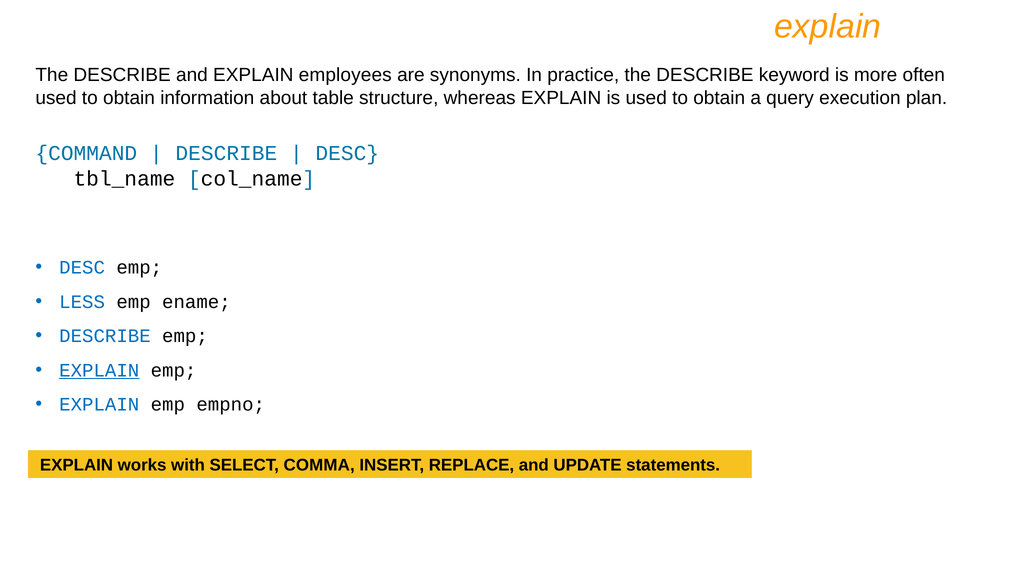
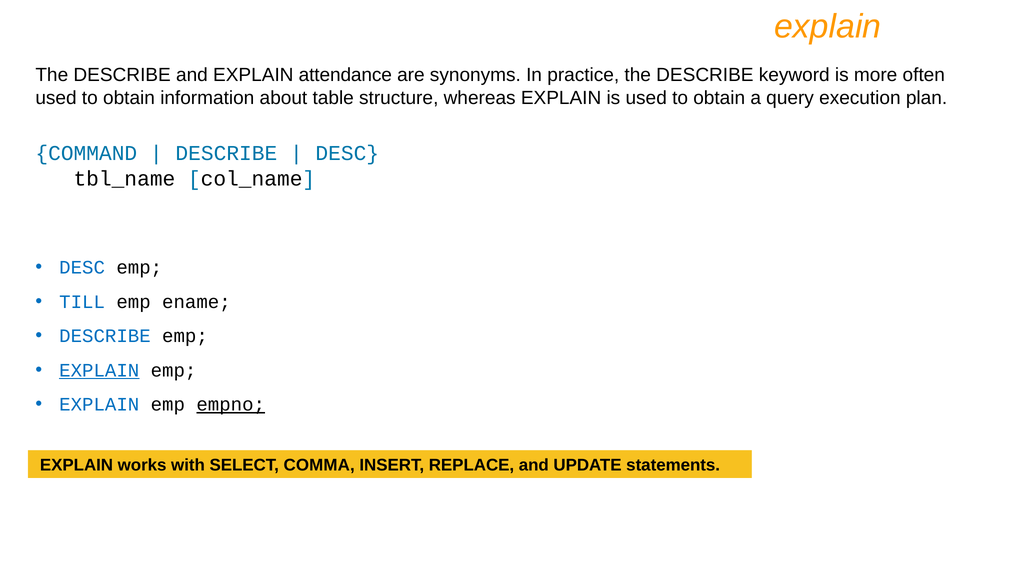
employees: employees -> attendance
LESS: LESS -> TILL
empno underline: none -> present
